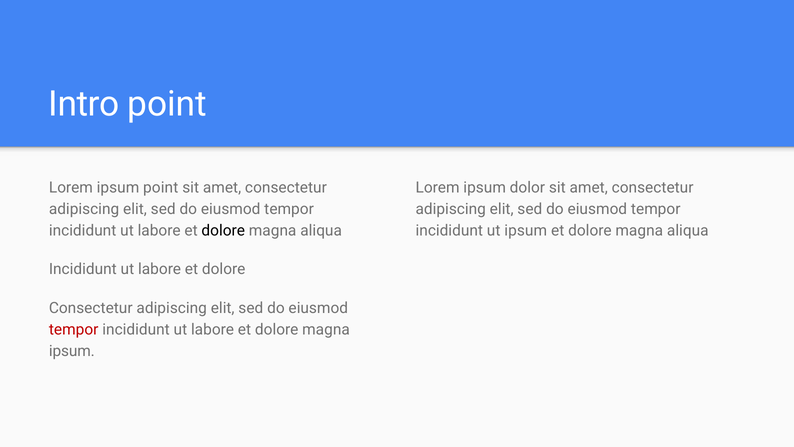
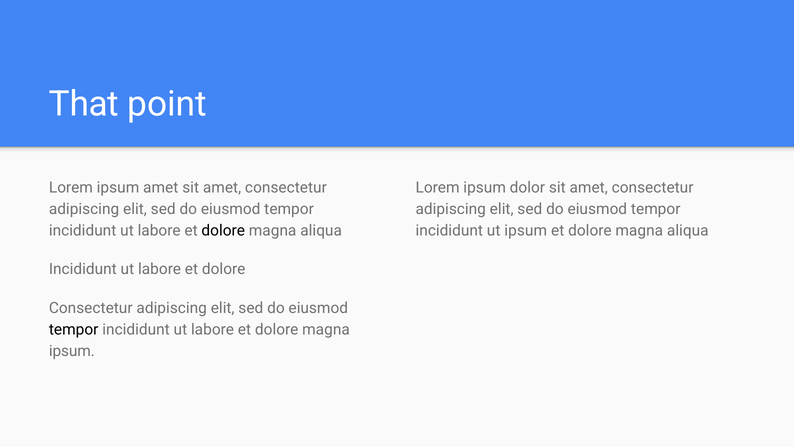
Intro: Intro -> That
ipsum point: point -> amet
tempor at (74, 329) colour: red -> black
